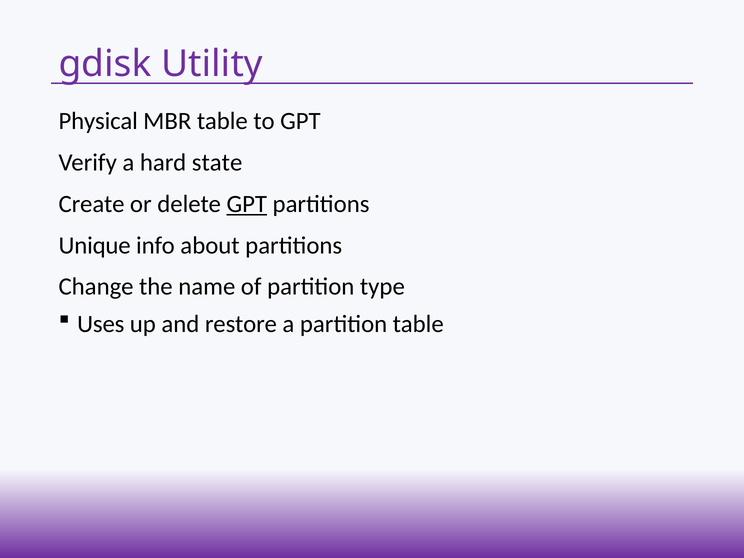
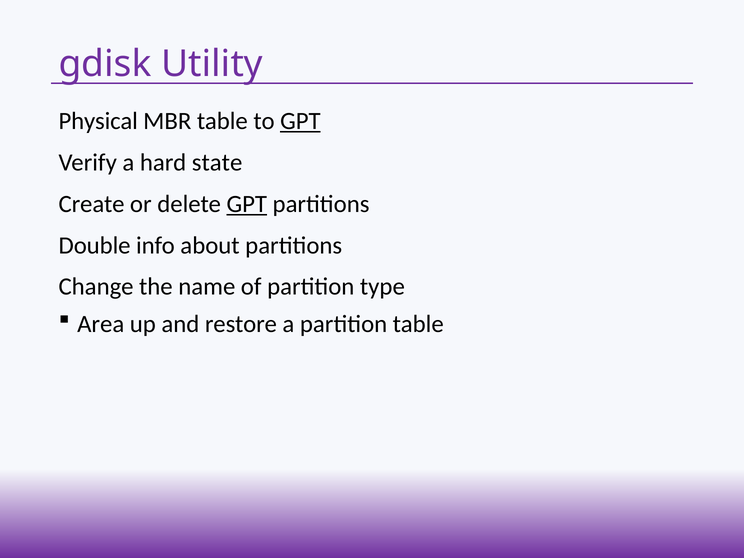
GPT at (300, 121) underline: none -> present
Unique: Unique -> Double
Uses: Uses -> Area
